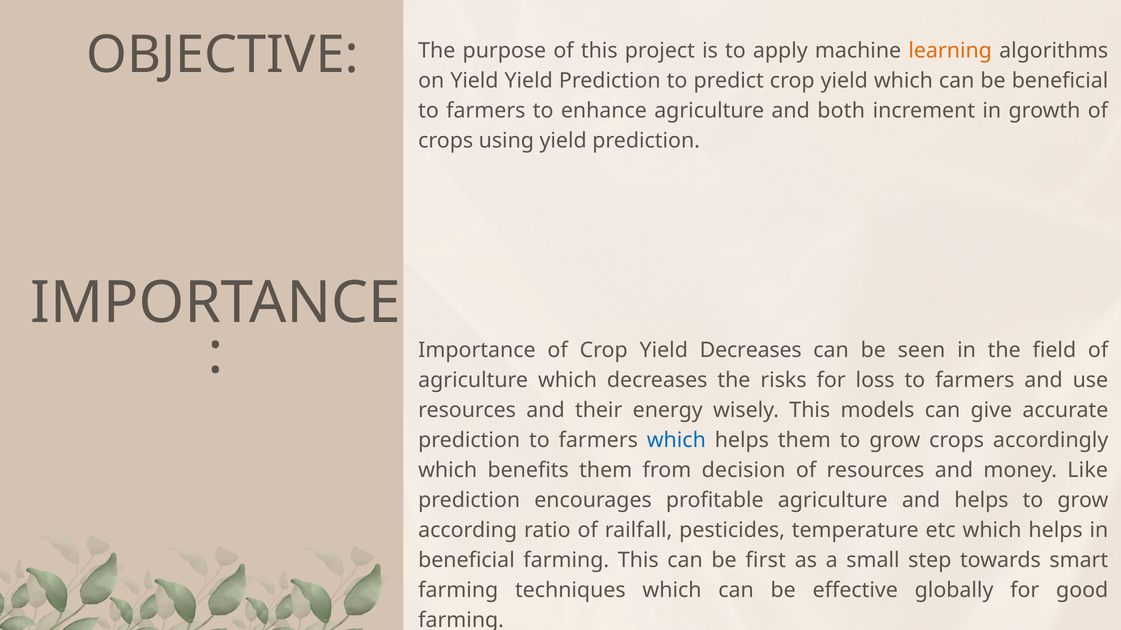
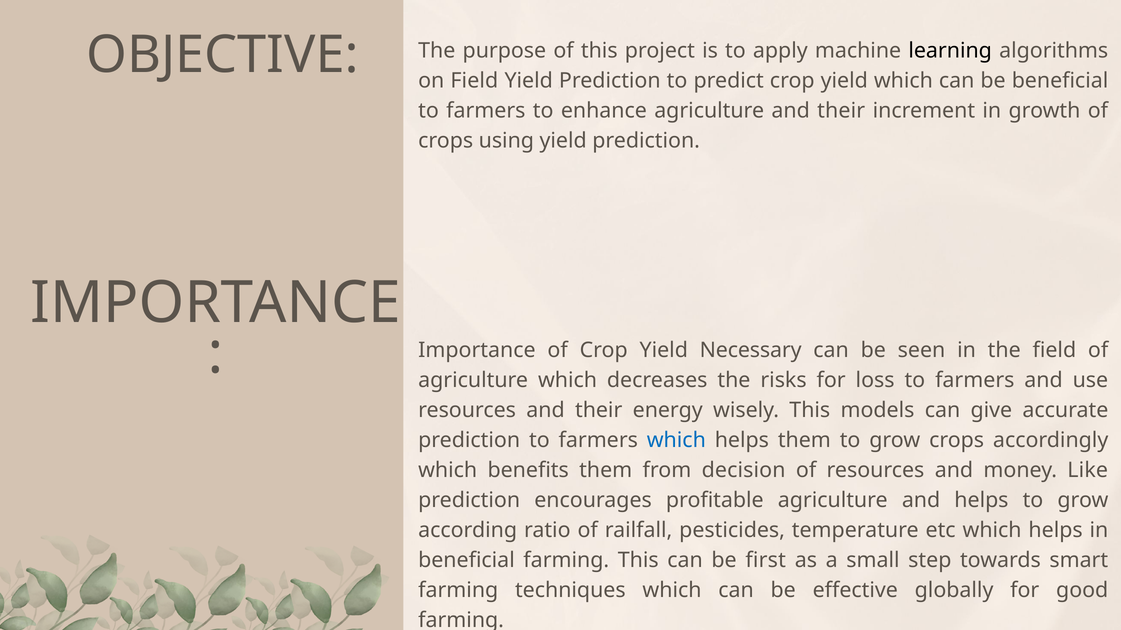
learning colour: orange -> black
on Yield: Yield -> Field
agriculture and both: both -> their
Yield Decreases: Decreases -> Necessary
